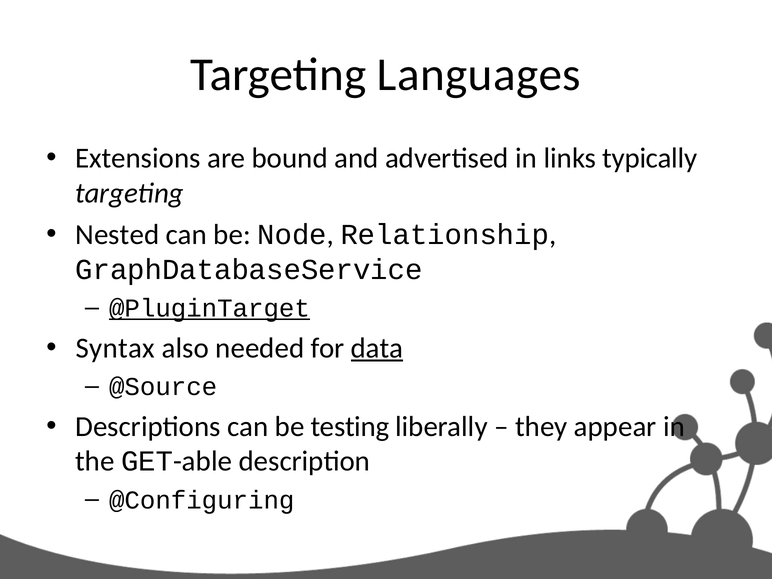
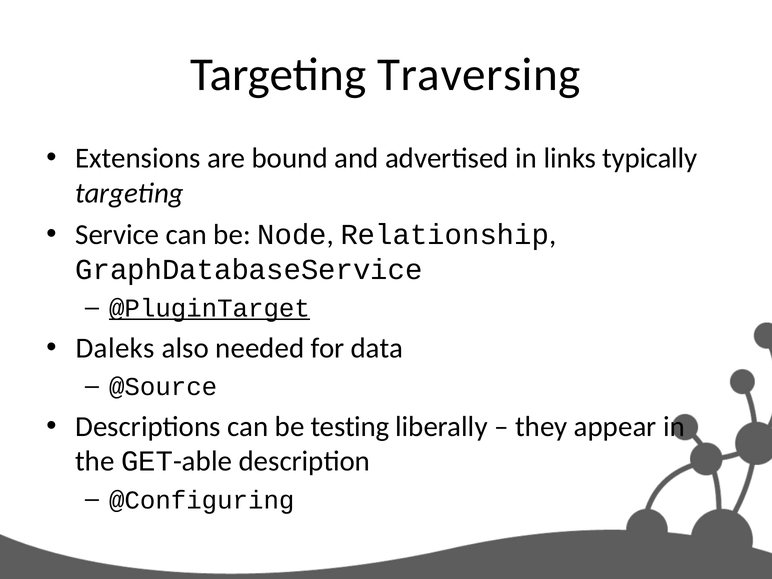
Languages: Languages -> Traversing
Nested: Nested -> Service
Syntax: Syntax -> Daleks
data underline: present -> none
